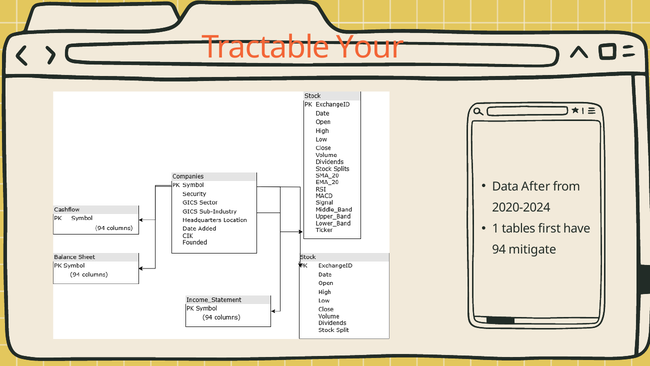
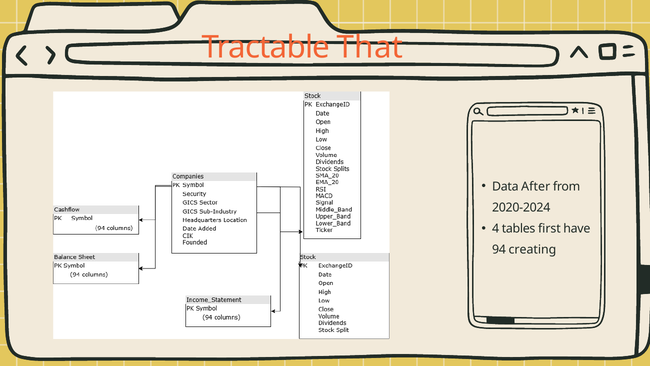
Your: Your -> That
1: 1 -> 4
mitigate: mitigate -> creating
